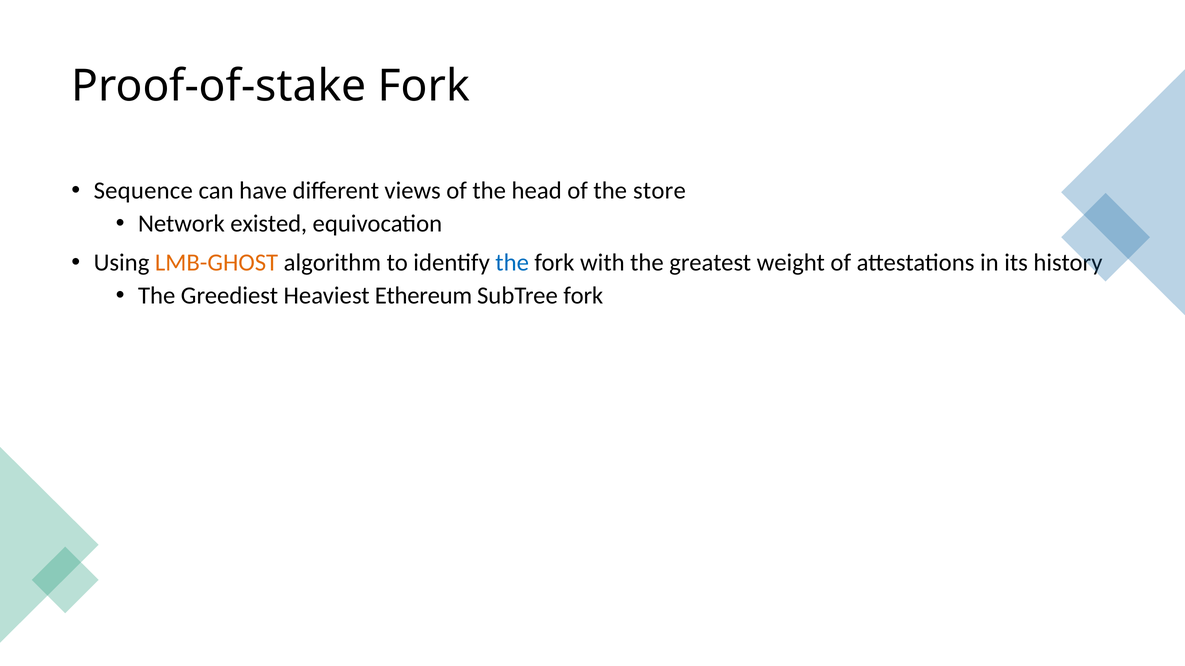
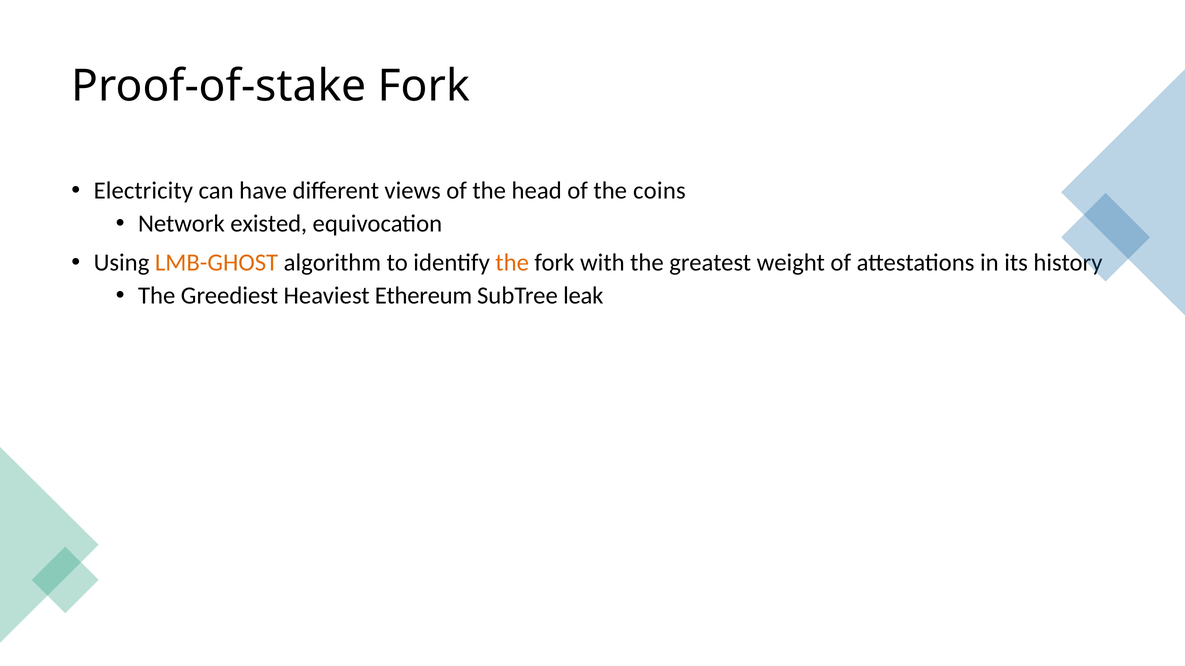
Sequence: Sequence -> Electricity
store: store -> coins
the at (512, 263) colour: blue -> orange
SubTree fork: fork -> leak
